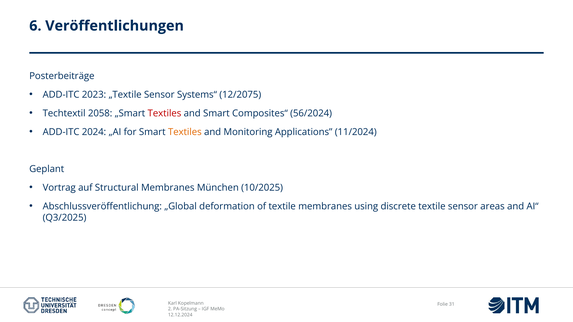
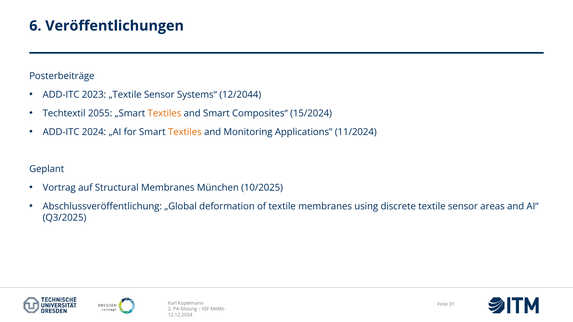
12/2075: 12/2075 -> 12/2044
2058: 2058 -> 2055
Textiles at (164, 113) colour: red -> orange
56/2024: 56/2024 -> 15/2024
